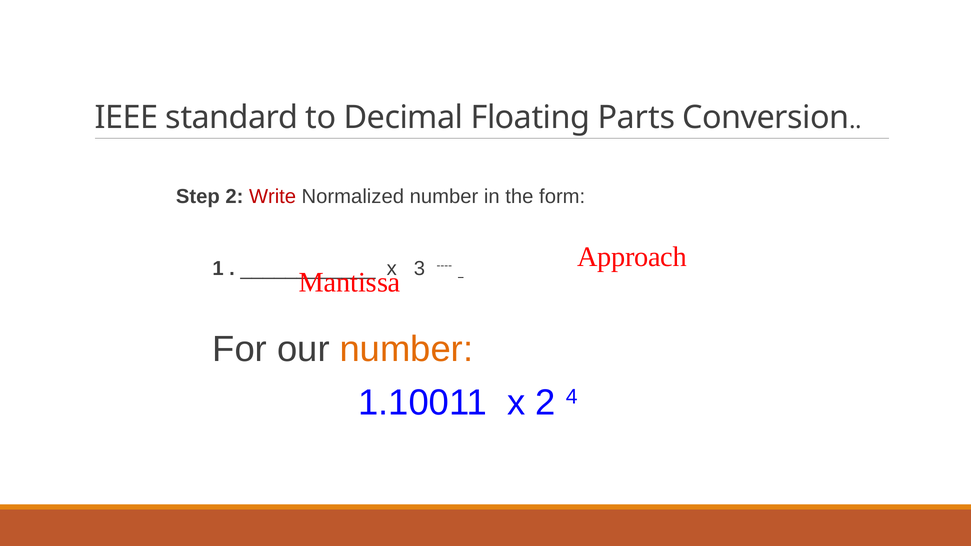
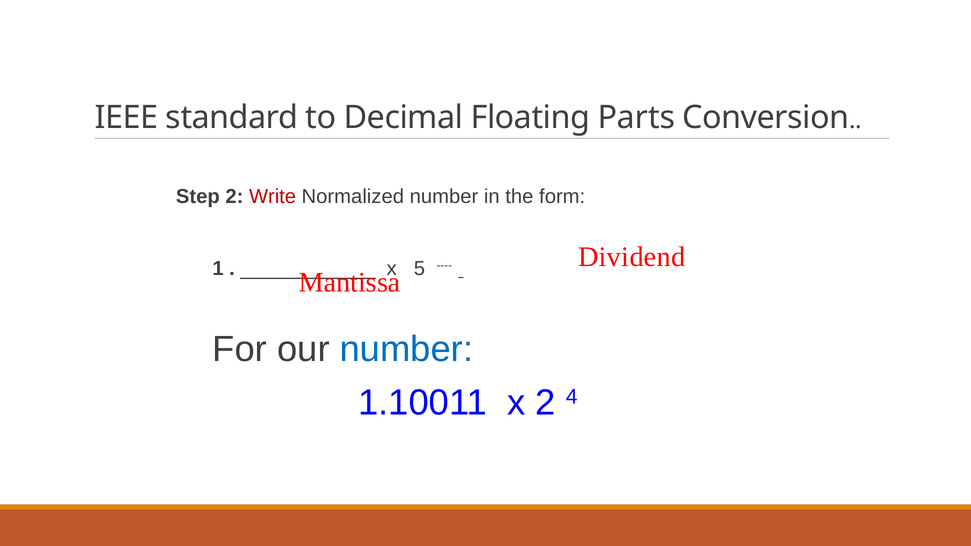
Approach: Approach -> Dividend
3: 3 -> 5
number at (406, 349) colour: orange -> blue
